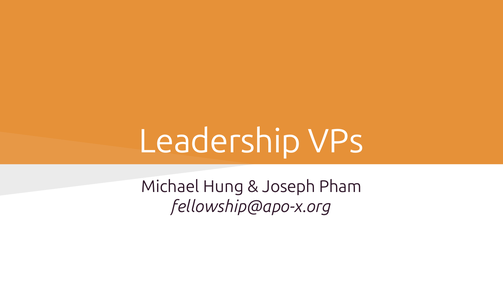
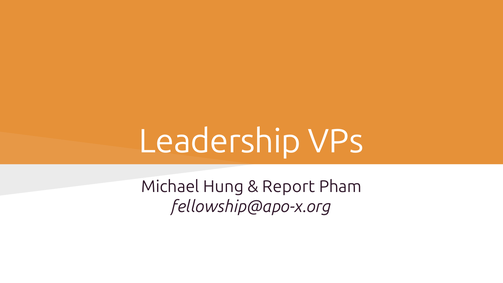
Joseph: Joseph -> Report
